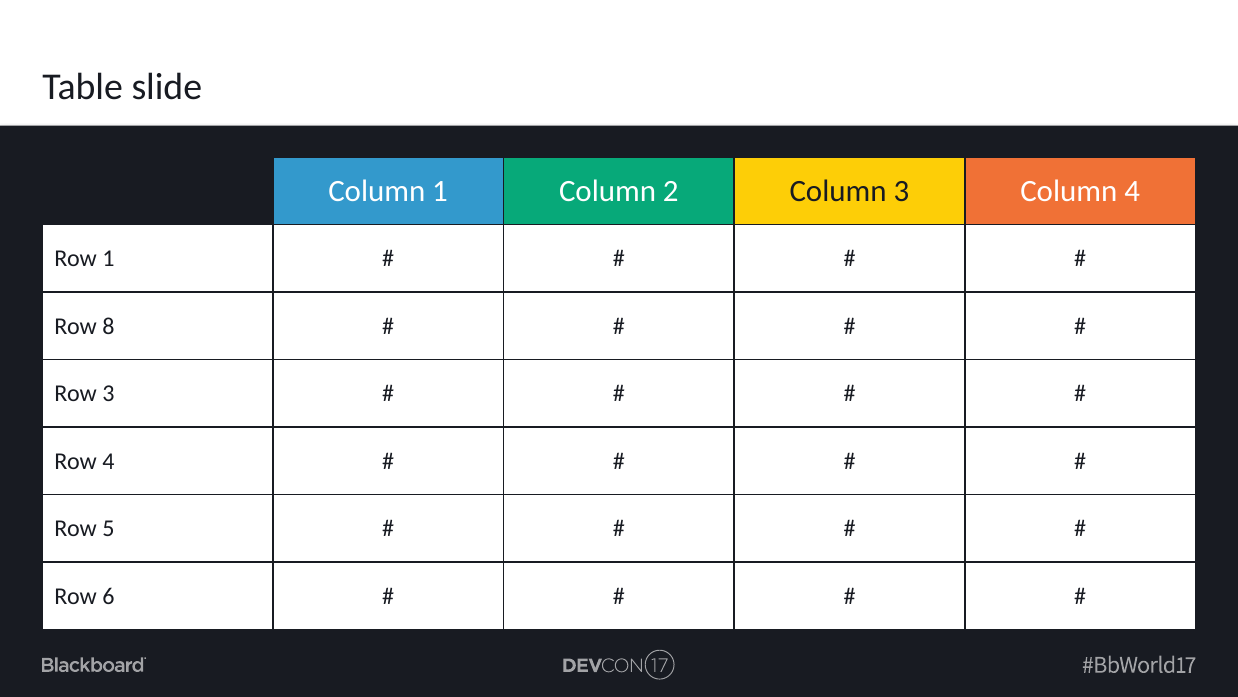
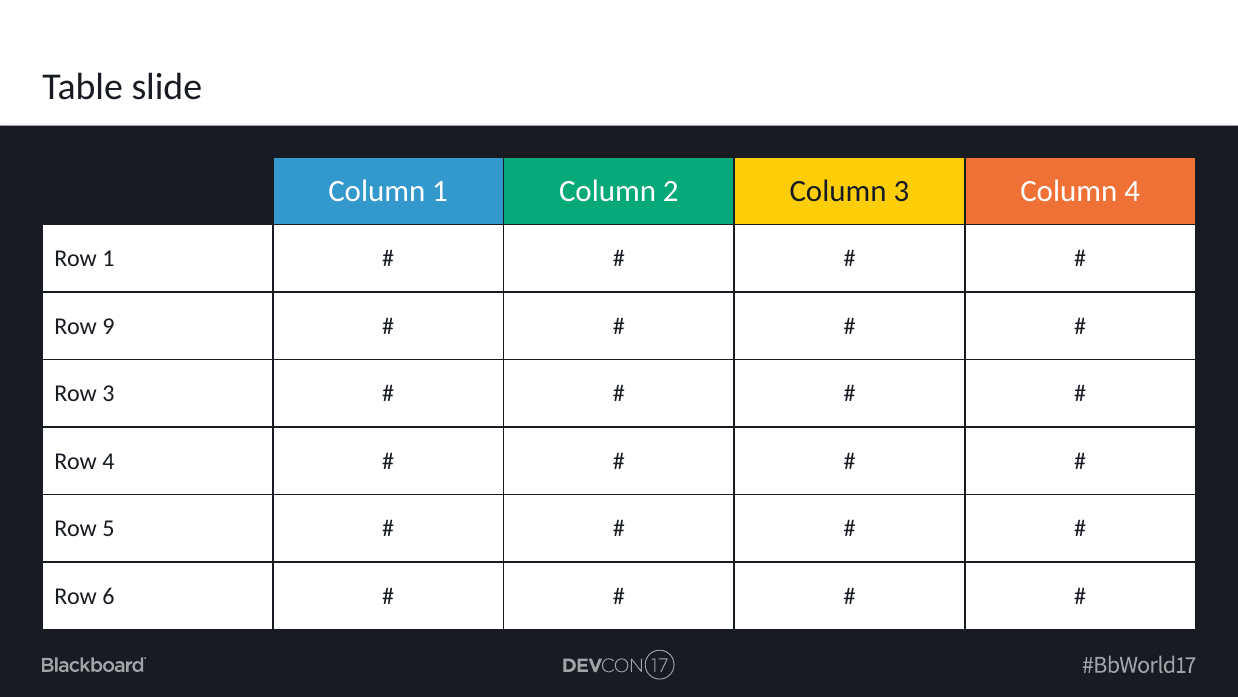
8: 8 -> 9
